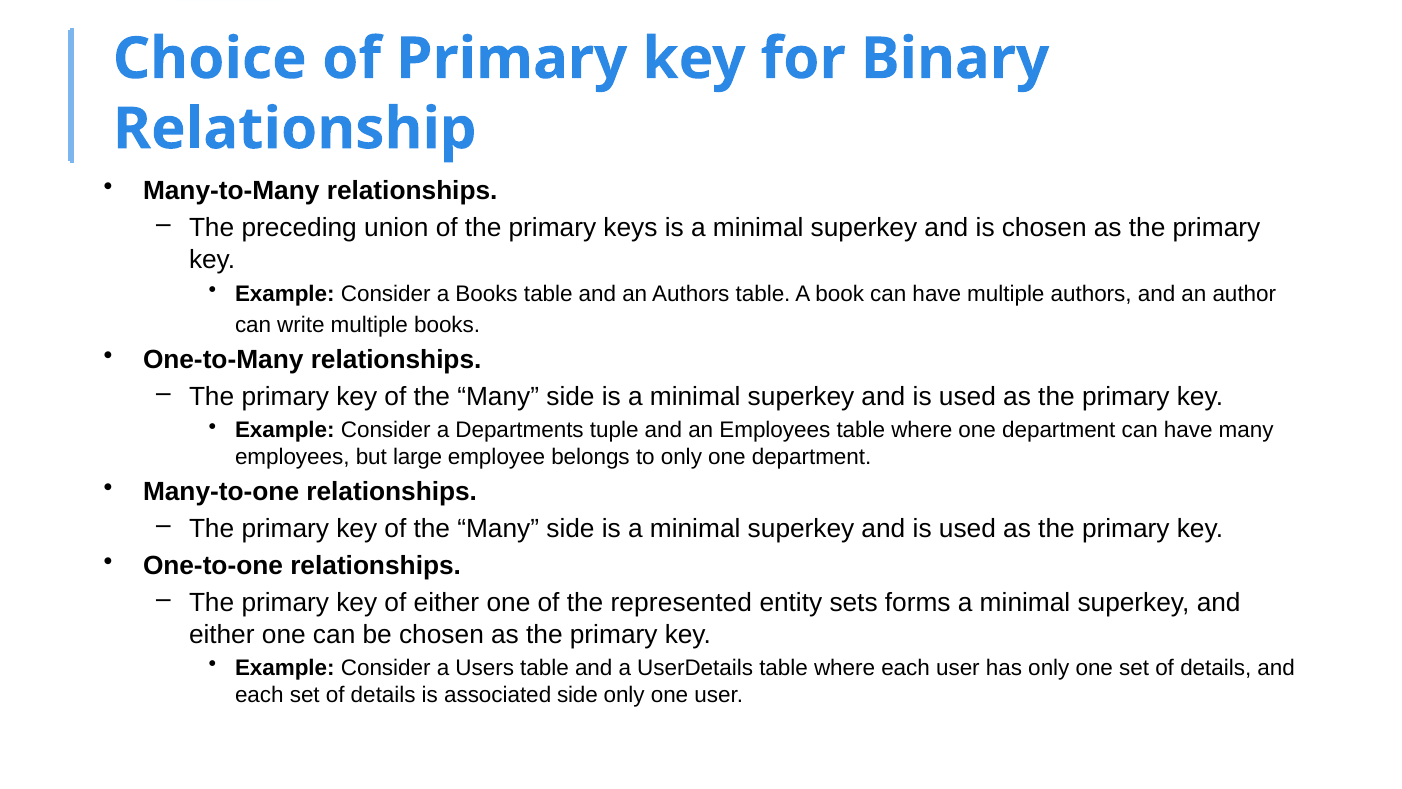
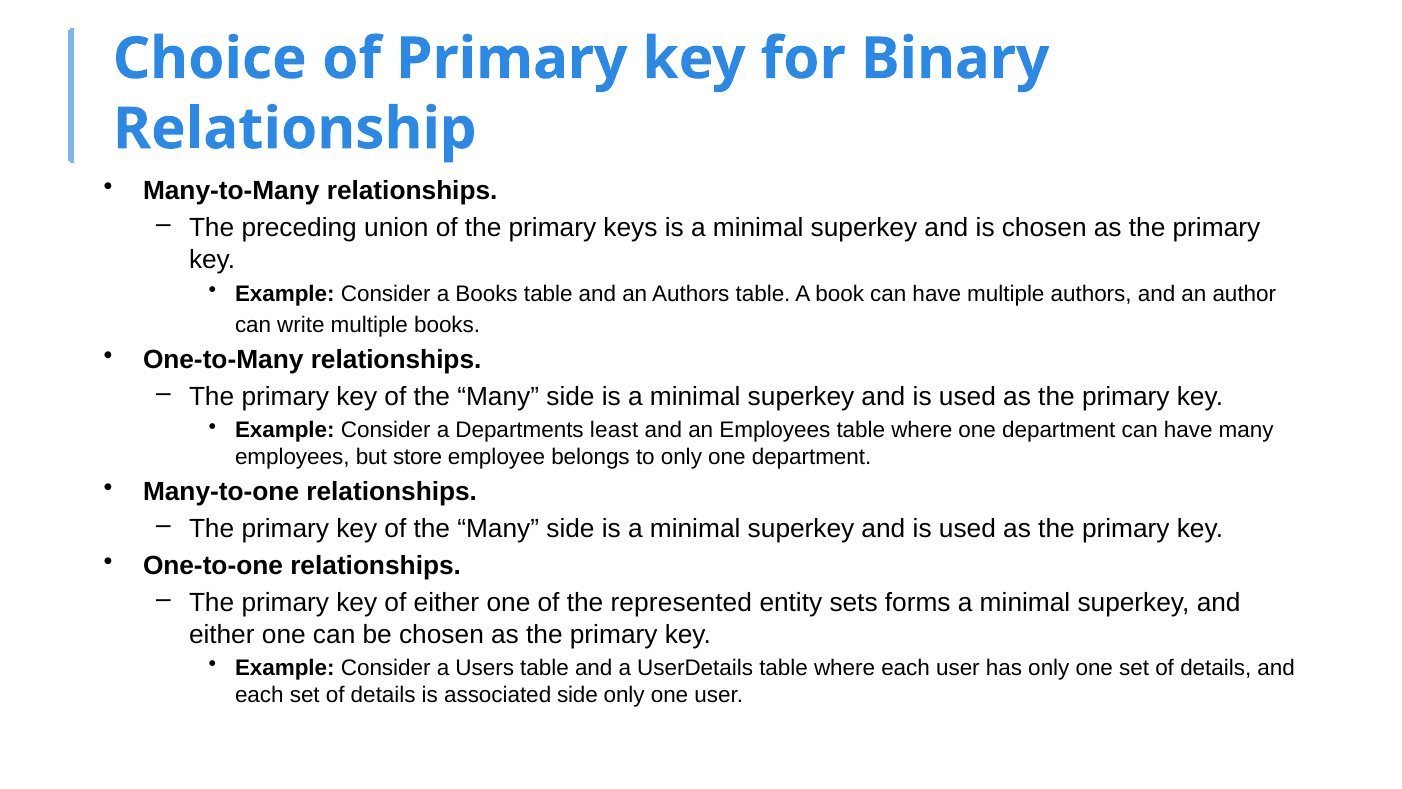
tuple: tuple -> least
large: large -> store
